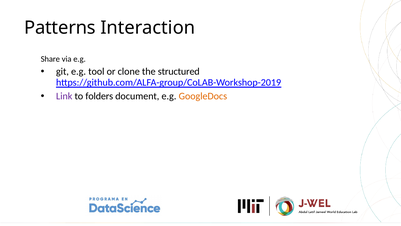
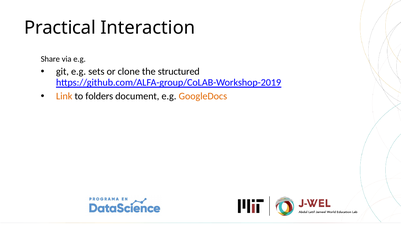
Patterns: Patterns -> Practical
tool: tool -> sets
Link colour: purple -> orange
